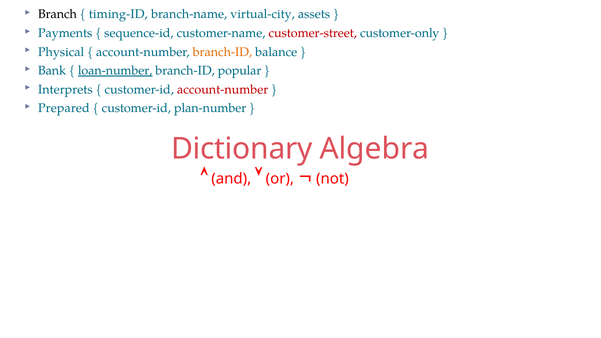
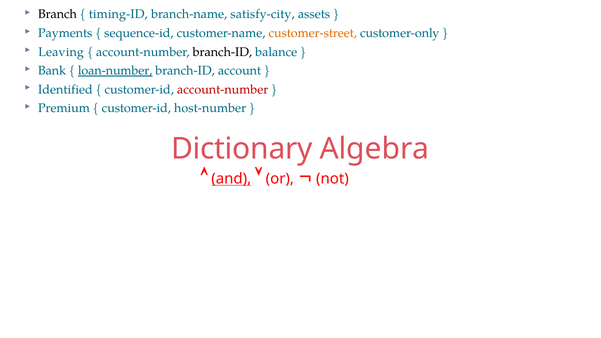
virtual-city: virtual-city -> satisfy-city
customer-street colour: red -> orange
Physical: Physical -> Leaving
branch-ID at (222, 52) colour: orange -> black
popular: popular -> account
Interprets: Interprets -> Identified
Prepared: Prepared -> Premium
plan-number: plan-number -> host-number
and underline: none -> present
